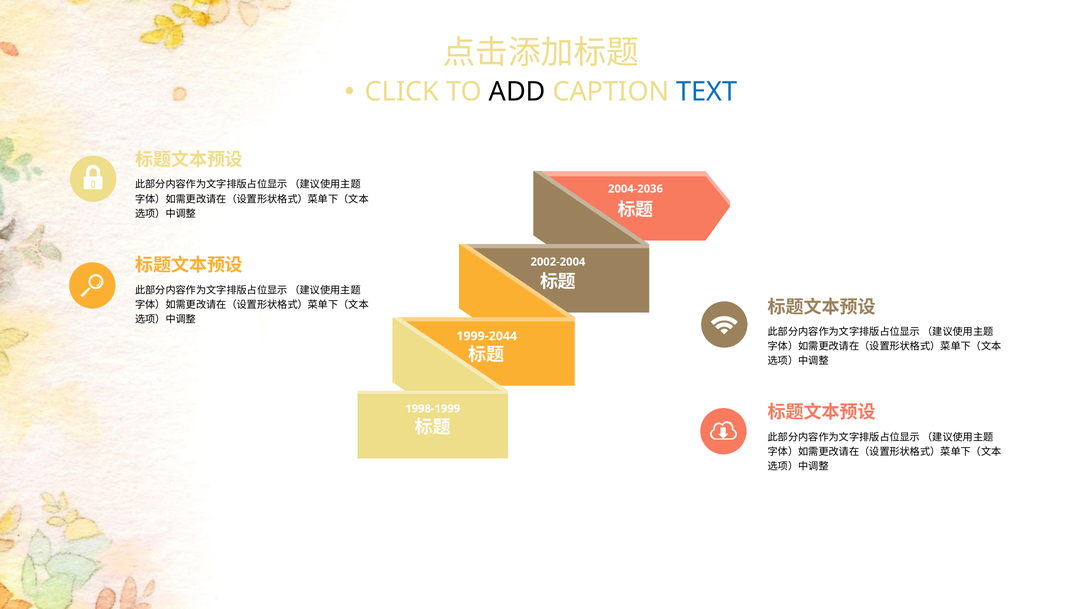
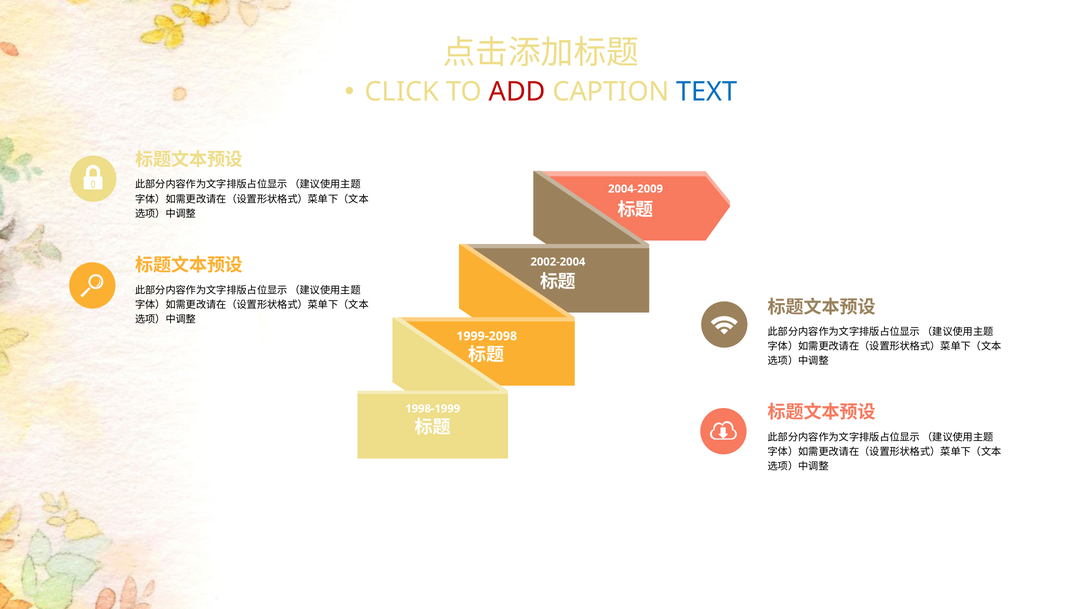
ADD colour: black -> red
2004-2036: 2004-2036 -> 2004-2009
1999-2044: 1999-2044 -> 1999-2098
